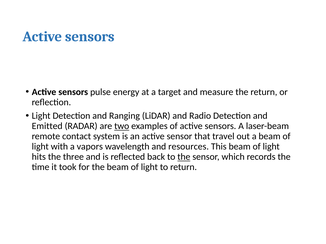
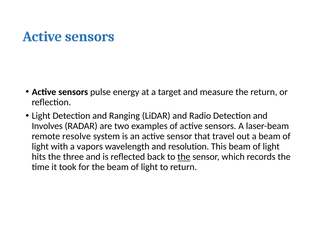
Emitted: Emitted -> Involves
two underline: present -> none
contact: contact -> resolve
resources: resources -> resolution
